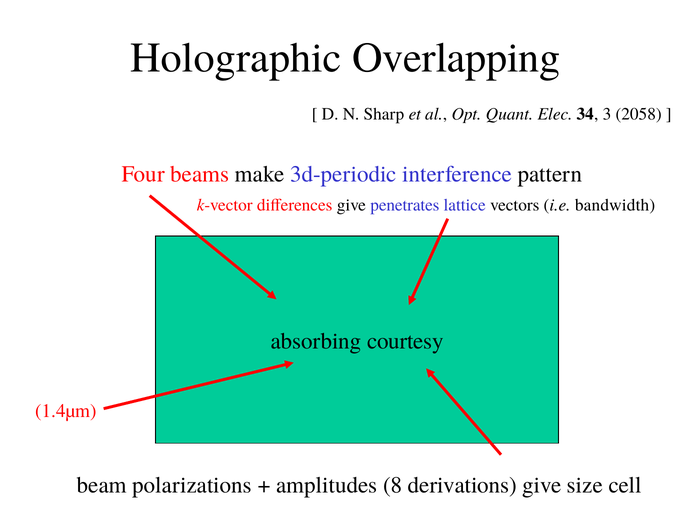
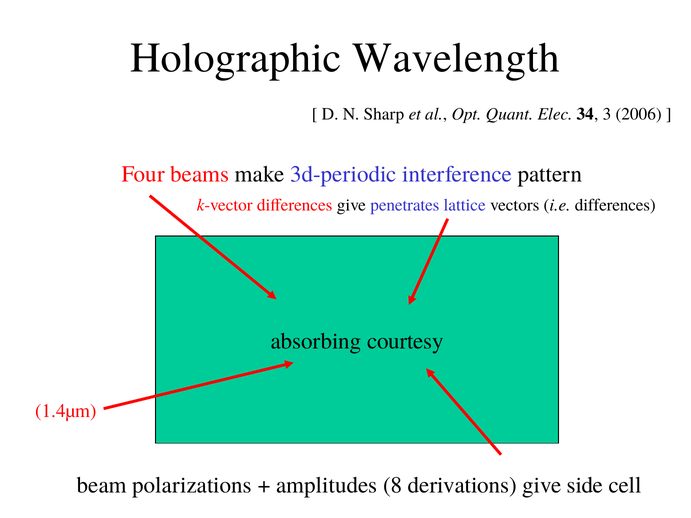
Overlapping: Overlapping -> Wavelength
2058: 2058 -> 2006
i.e bandwidth: bandwidth -> differences
size: size -> side
